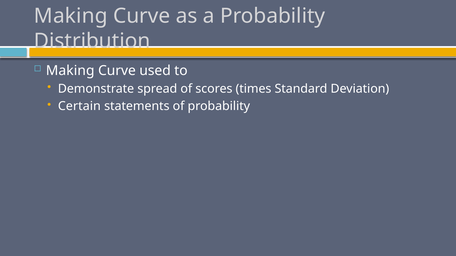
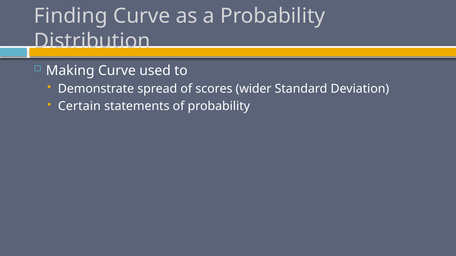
Making at (71, 16): Making -> Finding
times: times -> wider
